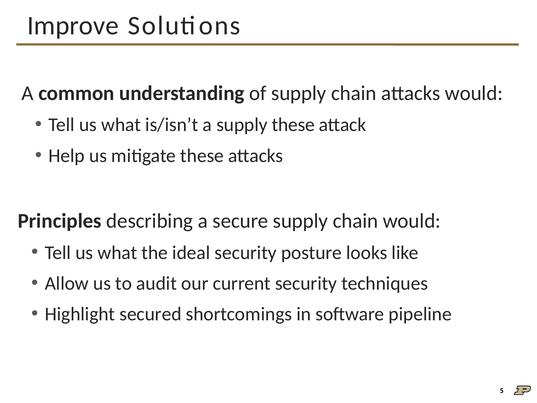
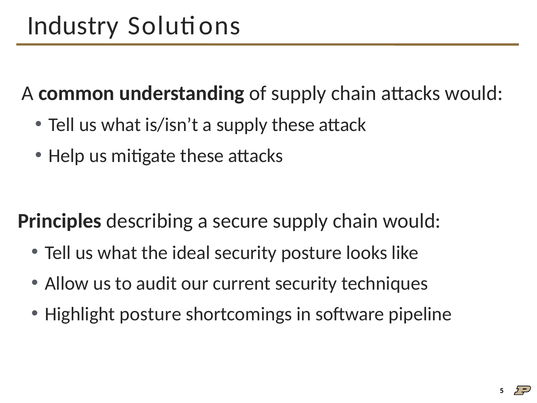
Improve: Improve -> Industry
Highlight secured: secured -> posture
